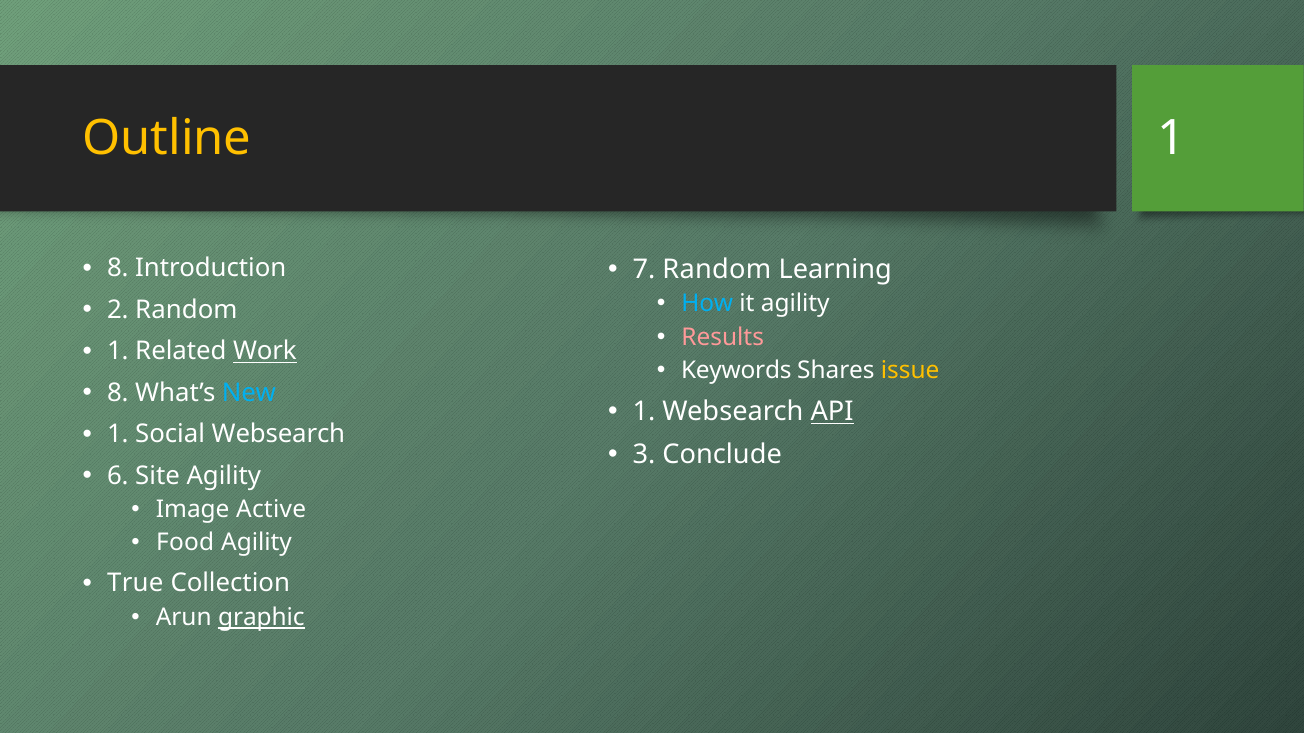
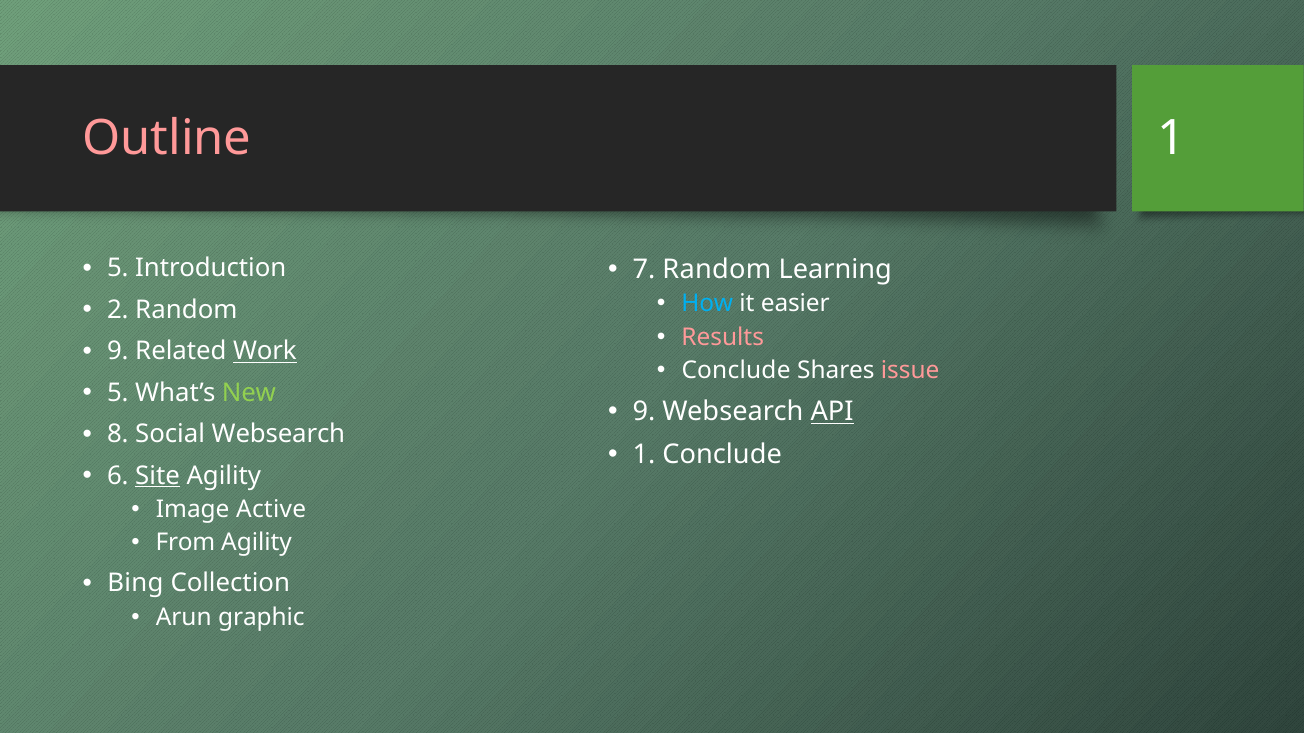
Outline colour: yellow -> pink
8 at (118, 269): 8 -> 5
it agility: agility -> easier
1 at (118, 352): 1 -> 9
Keywords at (736, 370): Keywords -> Conclude
issue colour: yellow -> pink
8 at (118, 393): 8 -> 5
New colour: light blue -> light green
1 at (644, 412): 1 -> 9
1 at (118, 434): 1 -> 8
3 at (644, 455): 3 -> 1
Site underline: none -> present
Food: Food -> From
True: True -> Bing
graphic underline: present -> none
